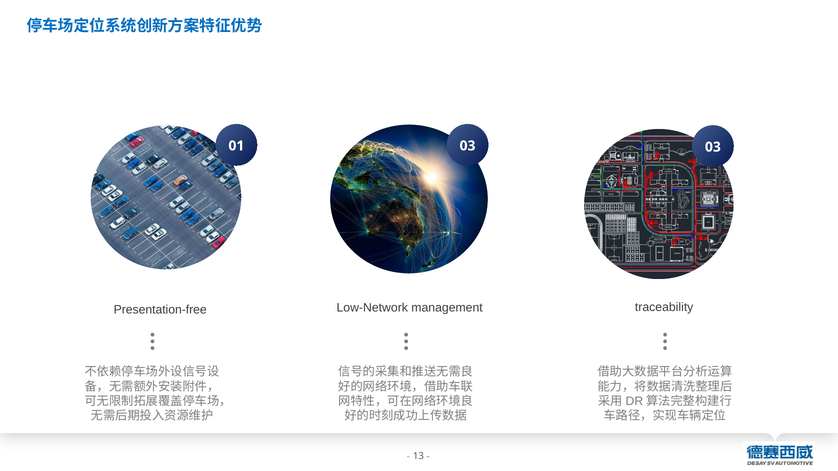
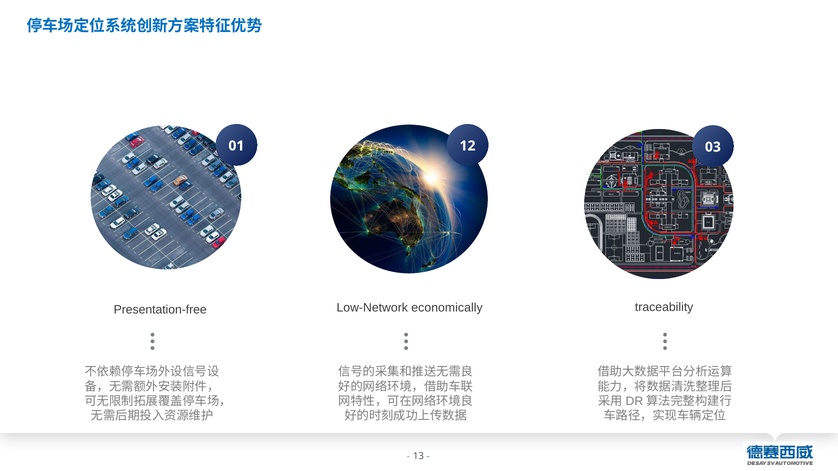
01 03: 03 -> 12
management: management -> economically
